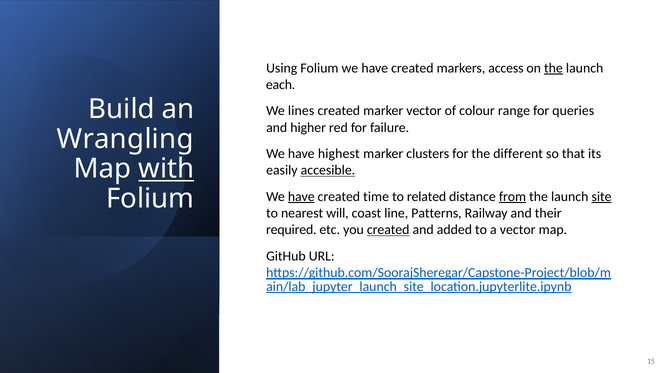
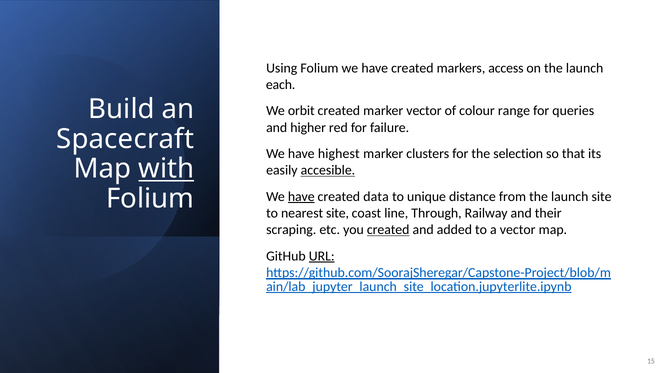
the at (553, 68) underline: present -> none
lines: lines -> orbit
Wrangling: Wrangling -> Spacecraft
different: different -> selection
time: time -> data
related: related -> unique
from underline: present -> none
site at (602, 196) underline: present -> none
nearest will: will -> site
Patterns: Patterns -> Through
required: required -> scraping
URL underline: none -> present
